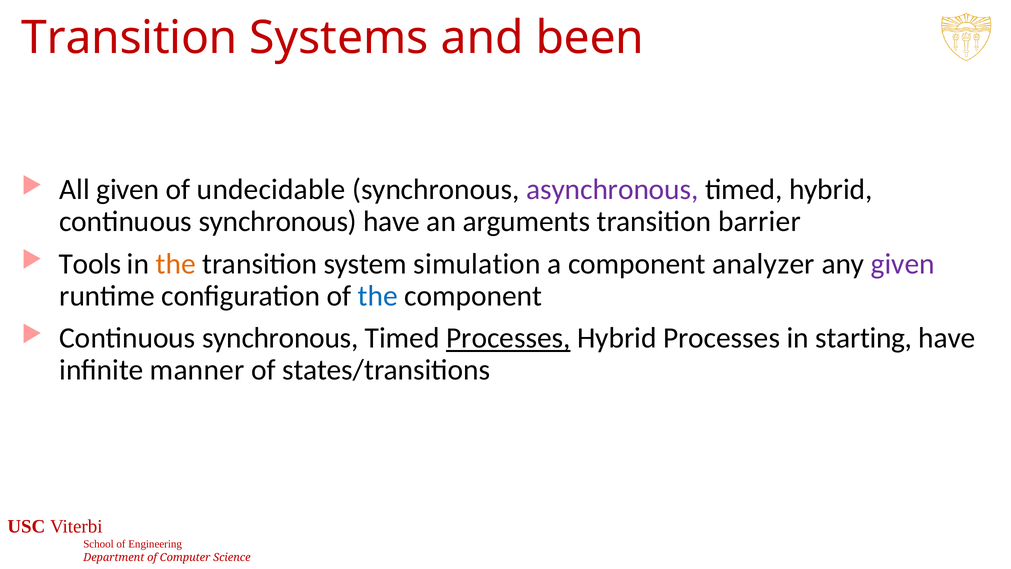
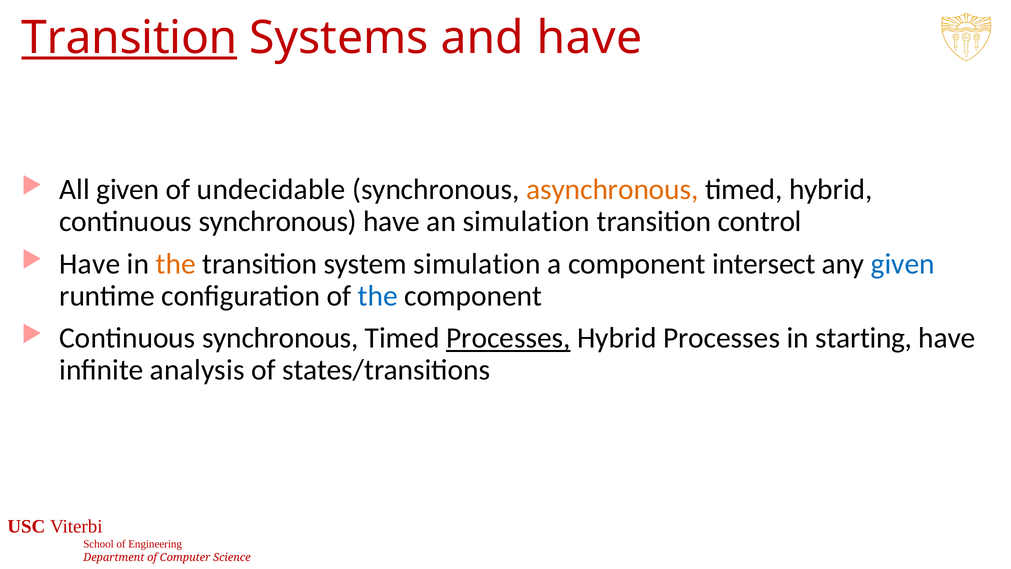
Transition at (129, 38) underline: none -> present
and been: been -> have
asynchronous colour: purple -> orange
an arguments: arguments -> simulation
barrier: barrier -> control
Tools at (90, 264): Tools -> Have
analyzer: analyzer -> intersect
given at (903, 264) colour: purple -> blue
manner: manner -> analysis
